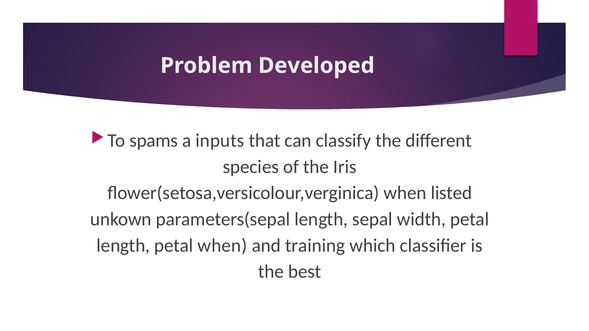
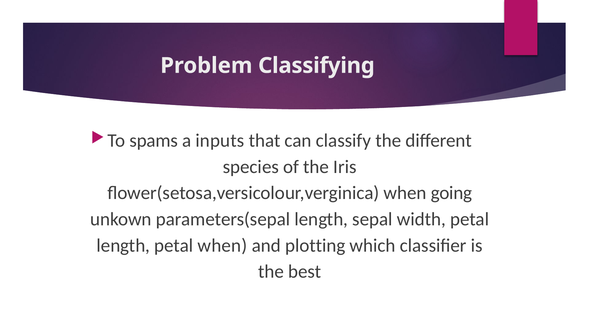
Developed: Developed -> Classifying
listed: listed -> going
training: training -> plotting
